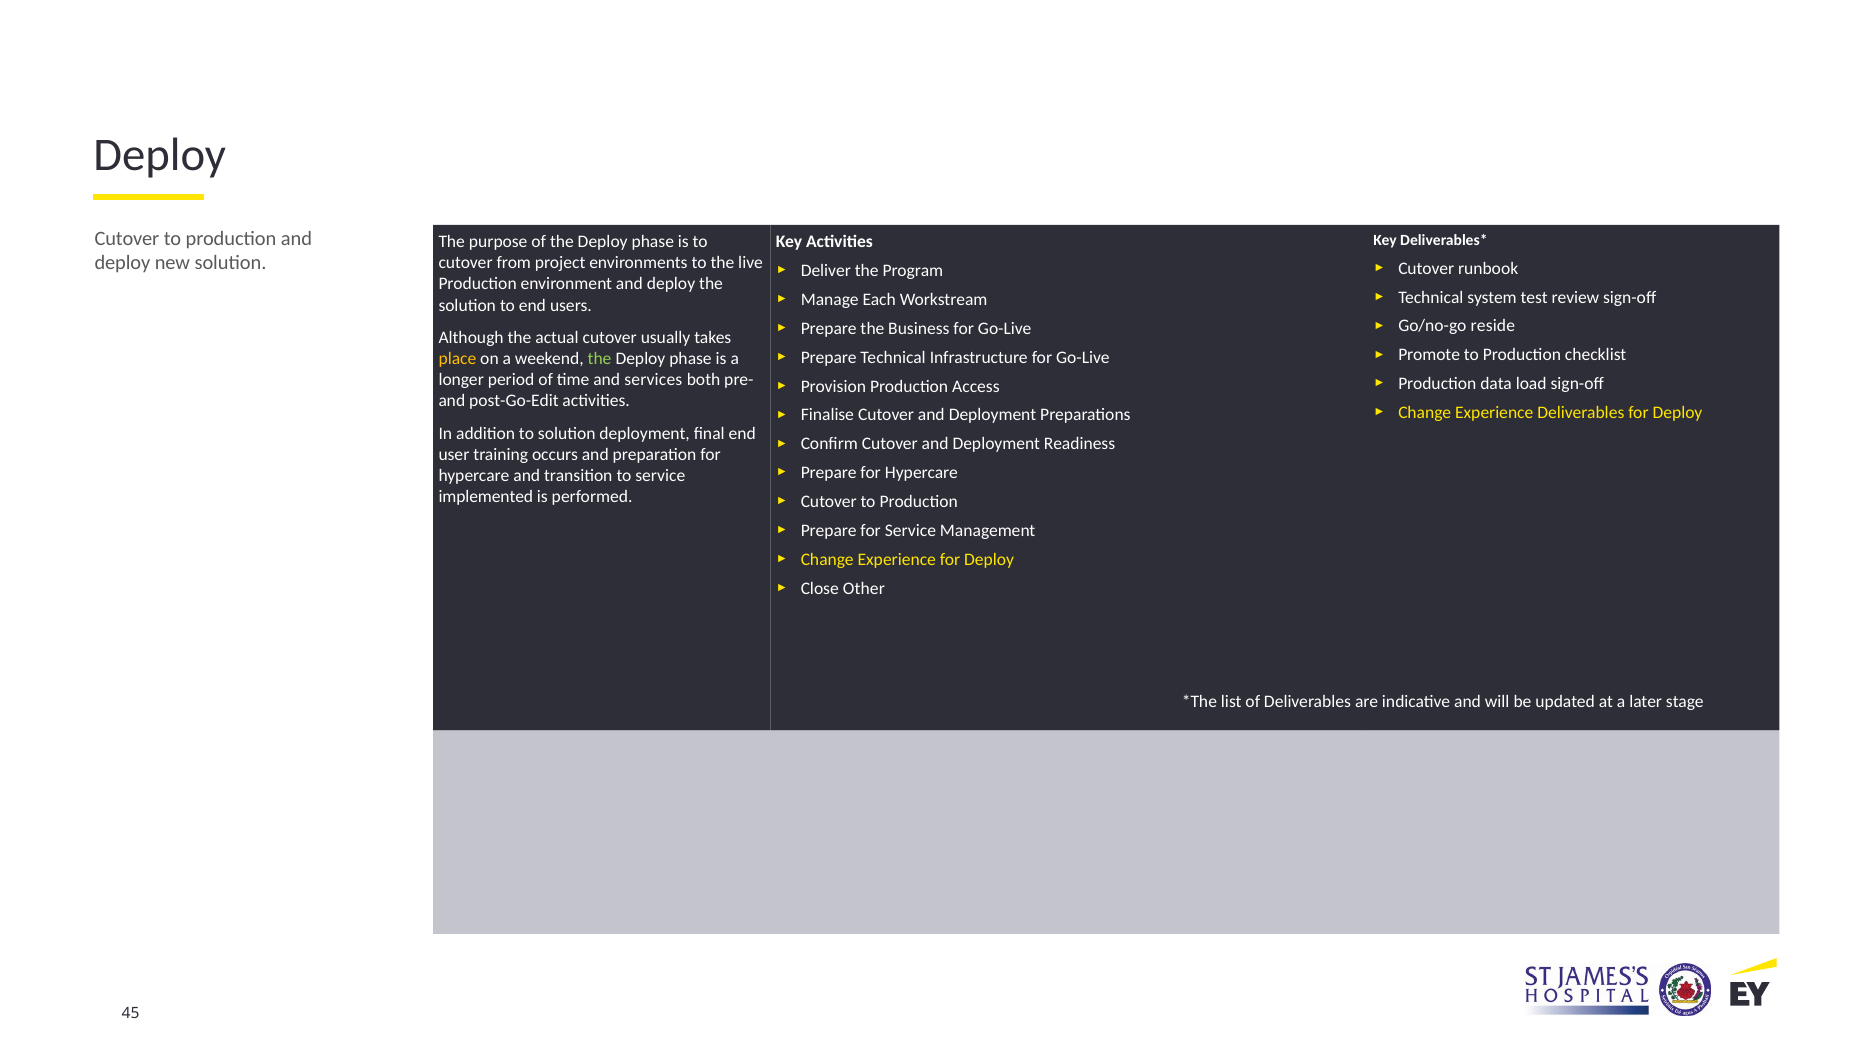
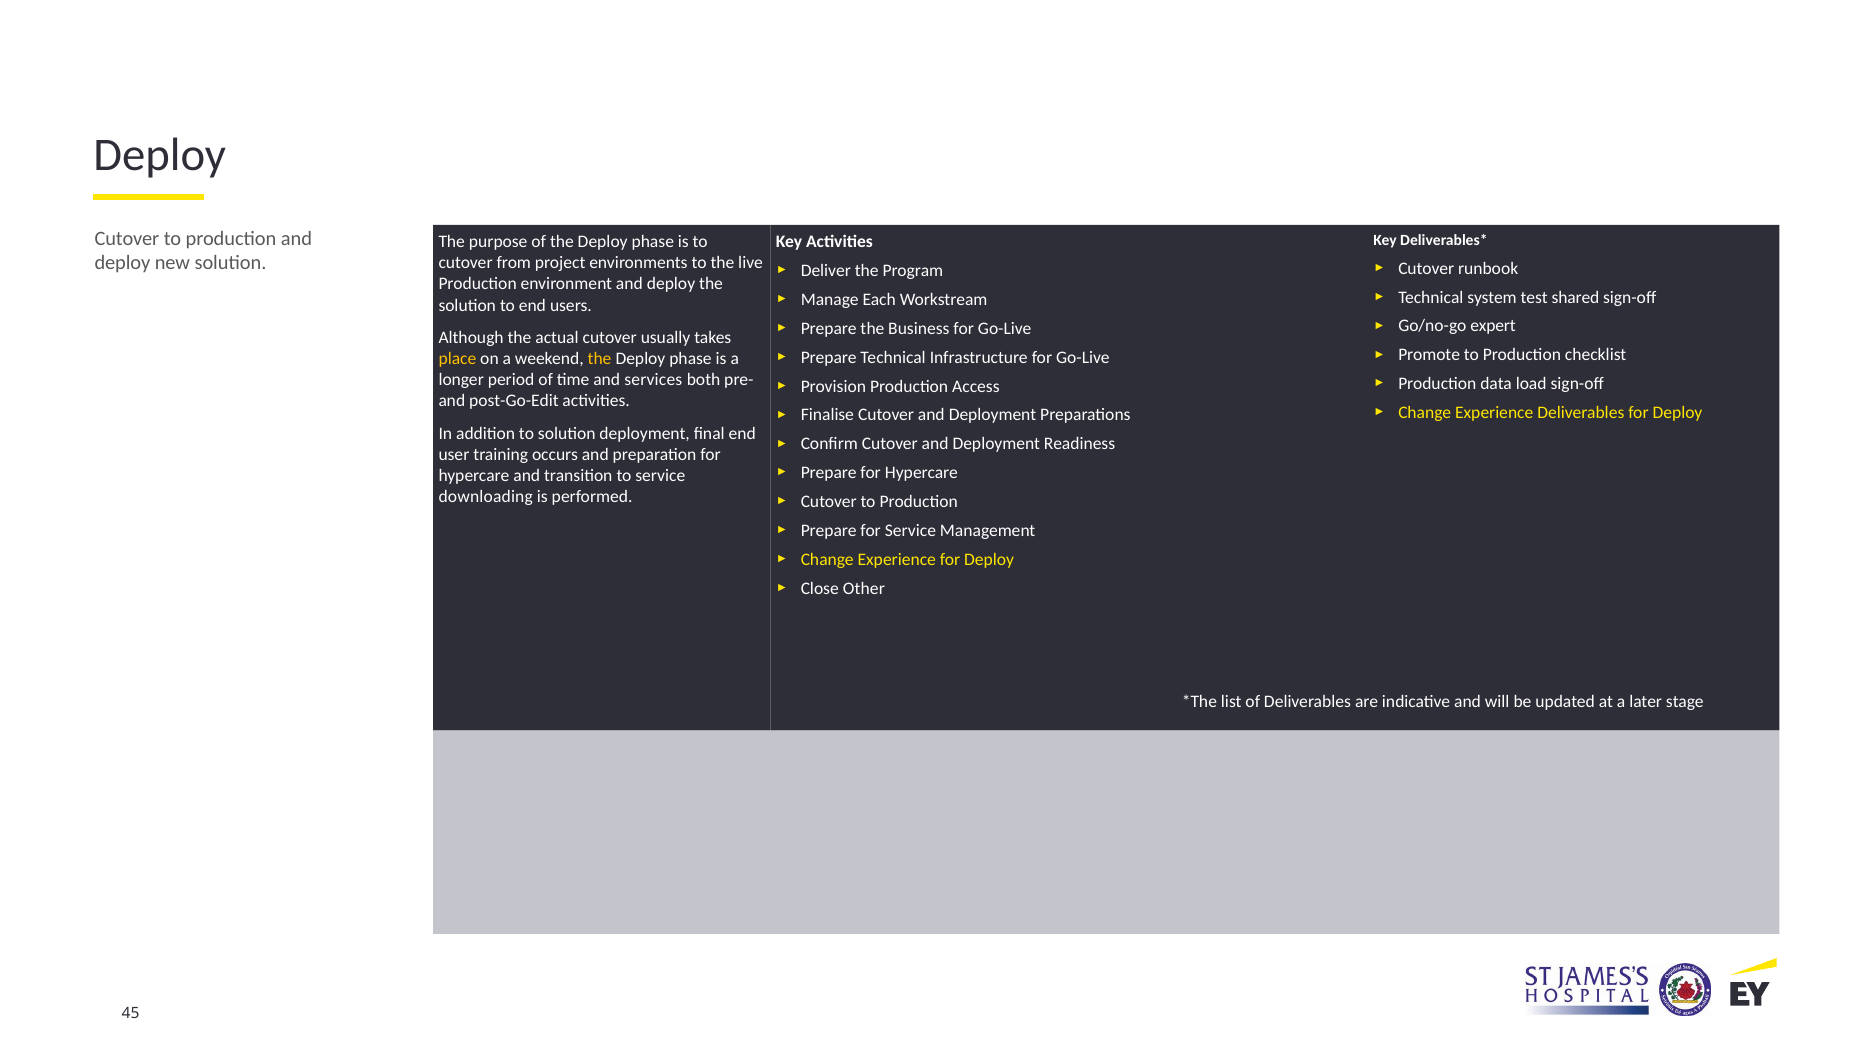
review: review -> shared
reside: reside -> expert
the at (600, 359) colour: light green -> yellow
implemented: implemented -> downloading
